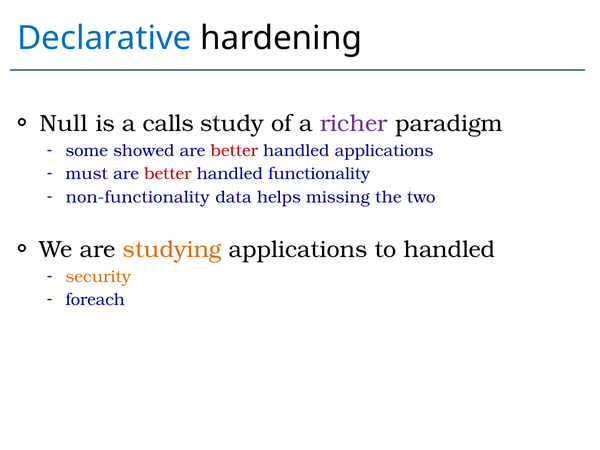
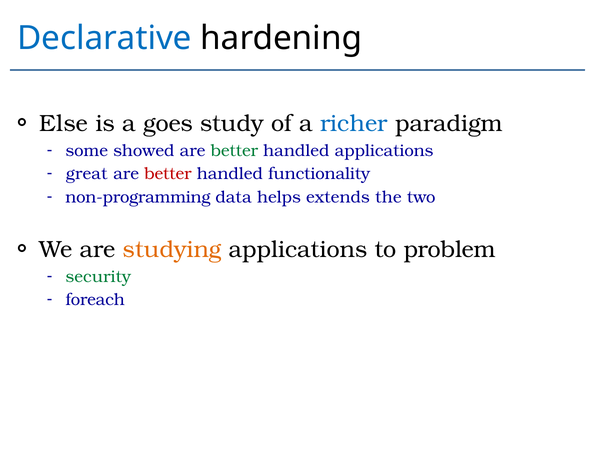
Null: Null -> Else
calls: calls -> goes
richer colour: purple -> blue
better at (234, 151) colour: red -> green
must: must -> great
non-functionality: non-functionality -> non-programming
missing: missing -> extends
to handled: handled -> problem
security colour: orange -> green
